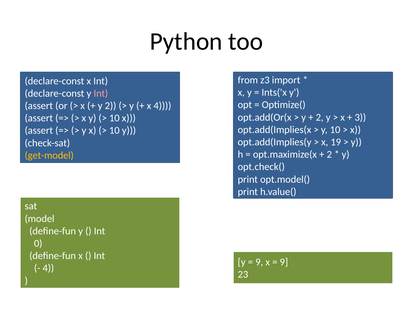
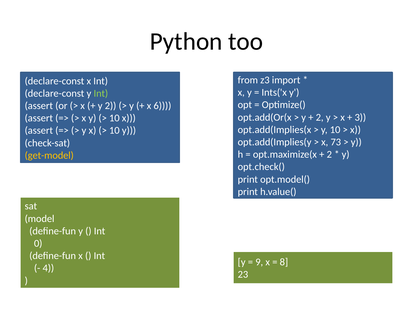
Int at (101, 93) colour: pink -> light green
x 4: 4 -> 6
19: 19 -> 73
9 at (284, 262): 9 -> 8
